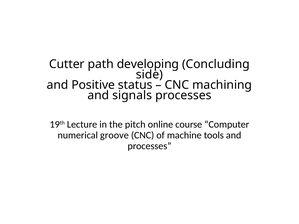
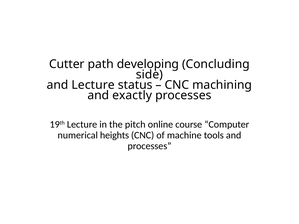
and Positive: Positive -> Lecture
signals: signals -> exactly
groove: groove -> heights
